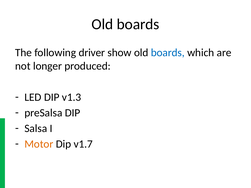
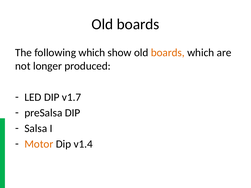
following driver: driver -> which
boards at (168, 53) colour: blue -> orange
v1.3: v1.3 -> v1.7
v1.7: v1.7 -> v1.4
